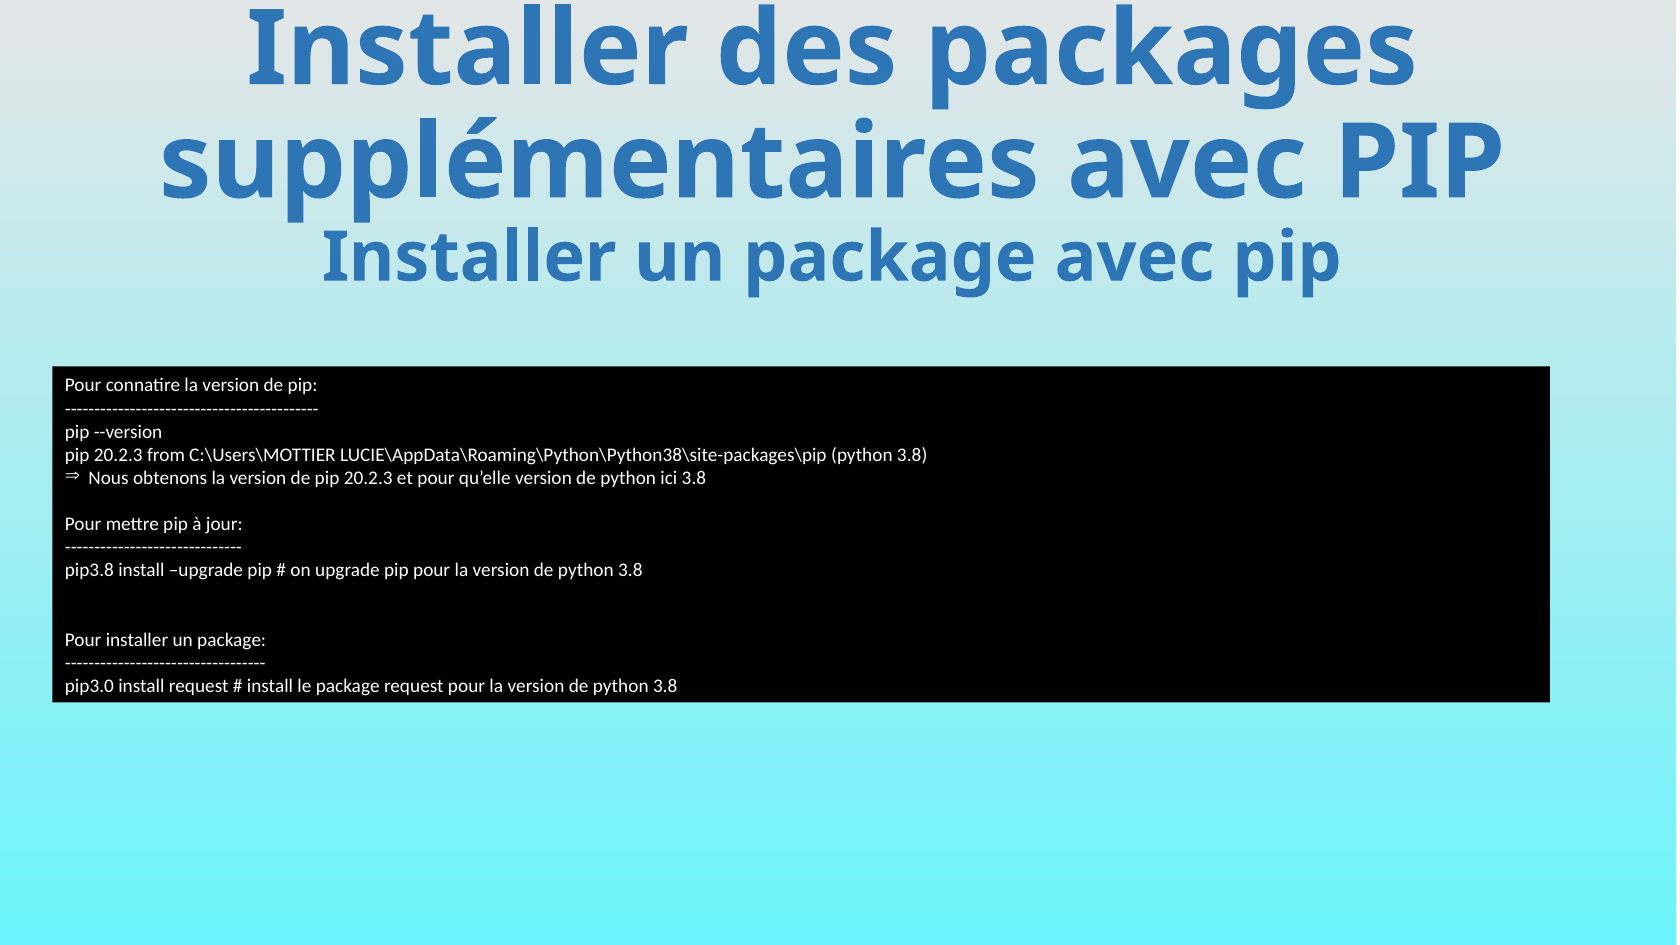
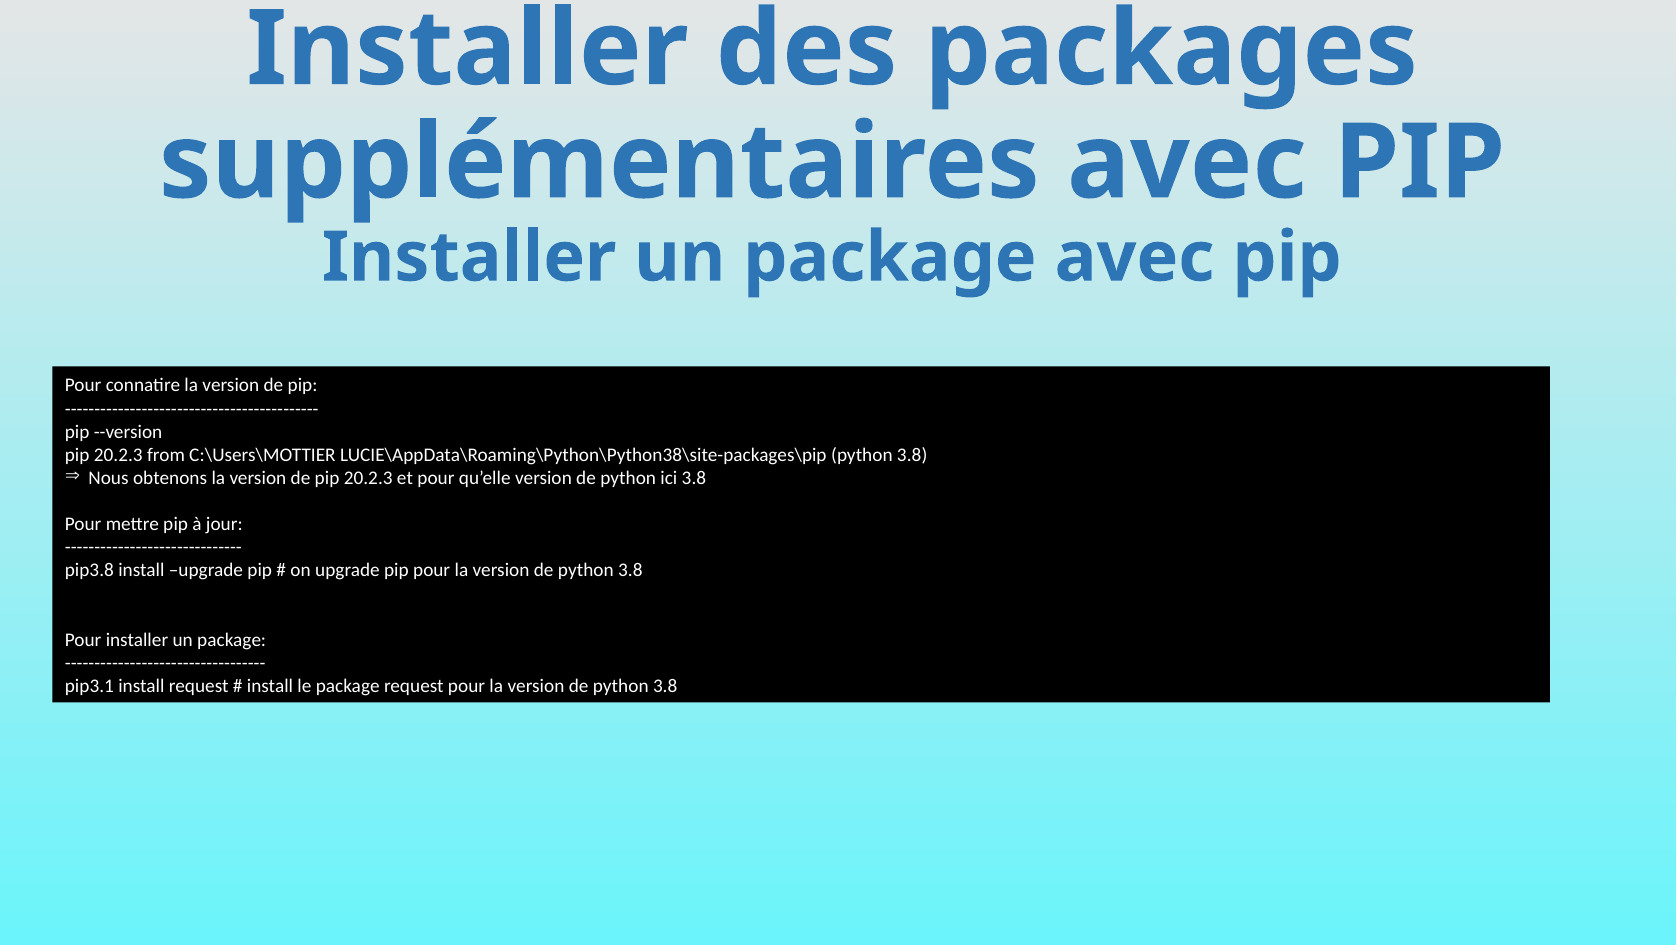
pip3.0: pip3.0 -> pip3.1
